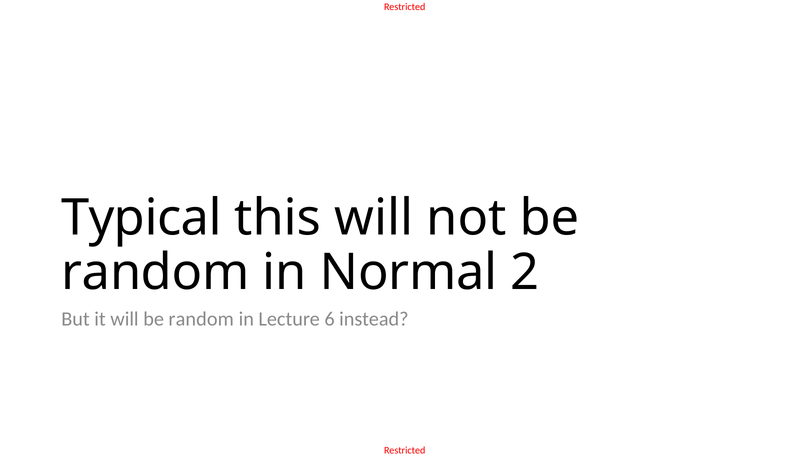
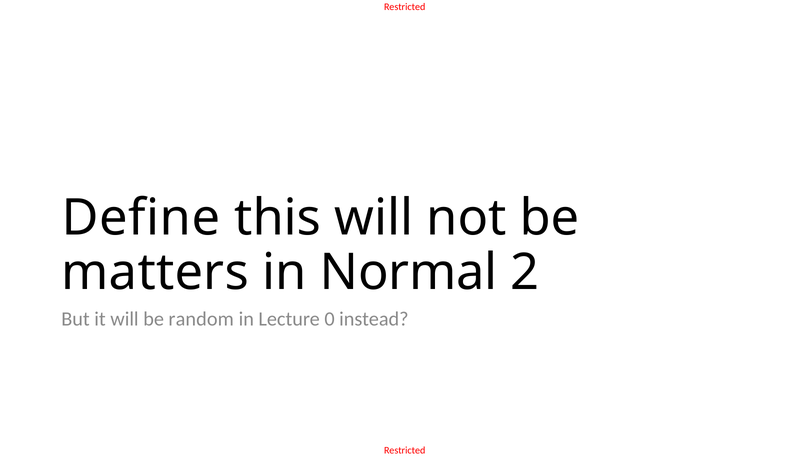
Typical: Typical -> Define
random at (155, 272): random -> matters
6: 6 -> 0
